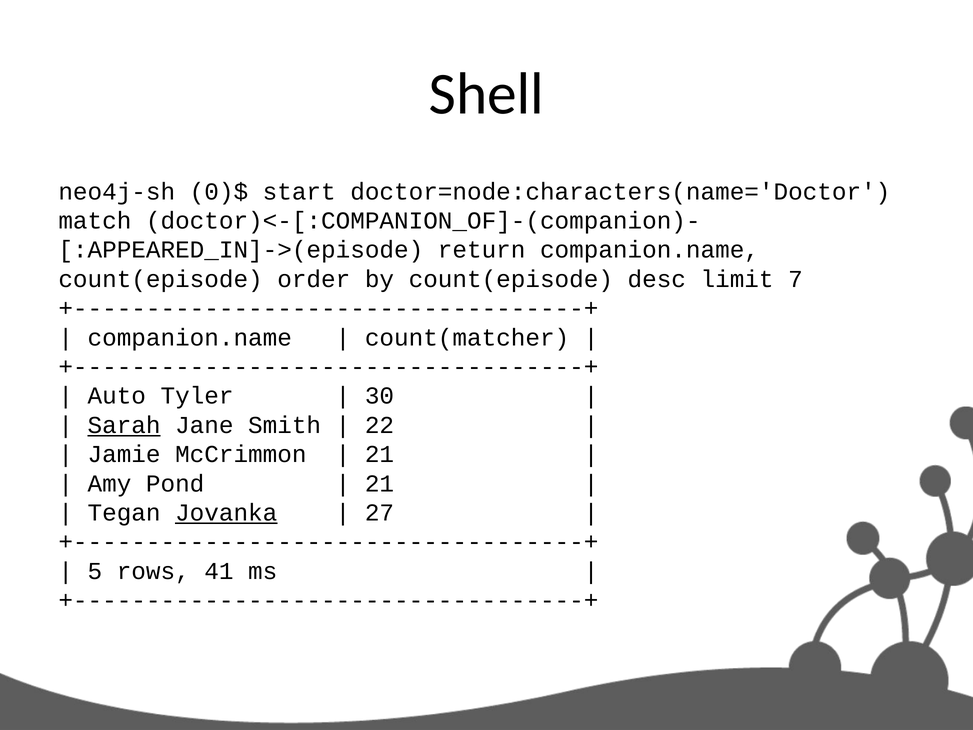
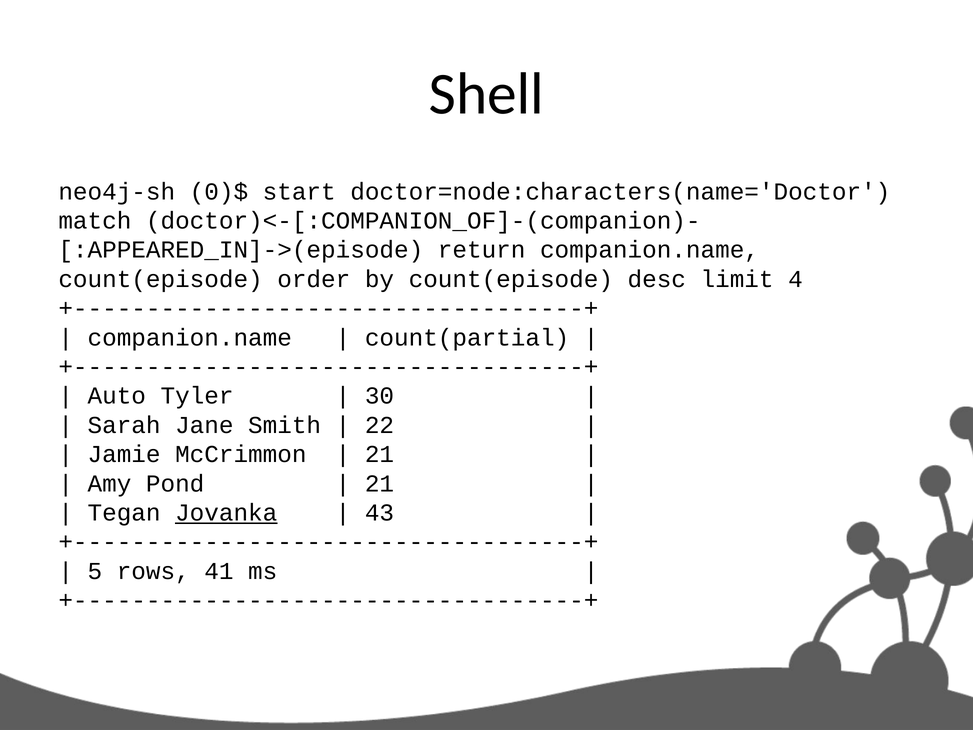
7: 7 -> 4
count(matcher: count(matcher -> count(partial
Sarah underline: present -> none
27: 27 -> 43
